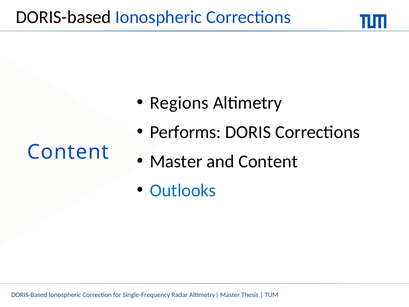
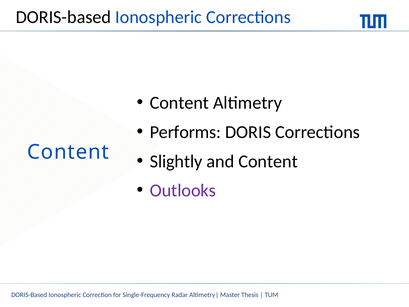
Regions at (179, 103): Regions -> Content
Master at (176, 161): Master -> Slightly
Outlooks colour: blue -> purple
